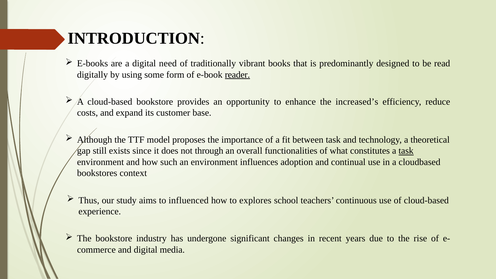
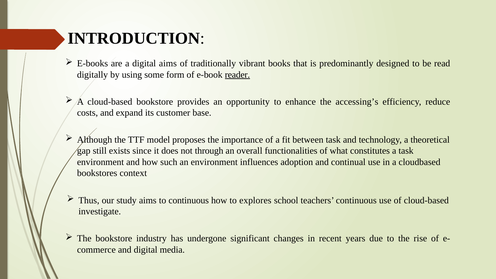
digital need: need -> aims
increased’s: increased’s -> accessing’s
task at (406, 151) underline: present -> none
to influenced: influenced -> continuous
experience: experience -> investigate
